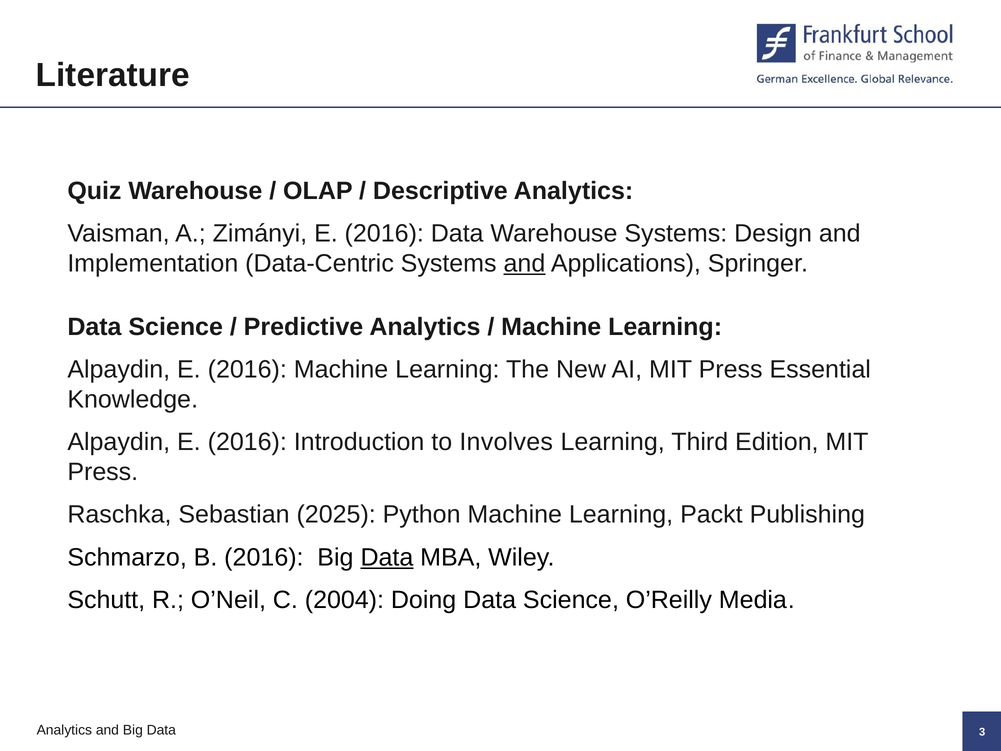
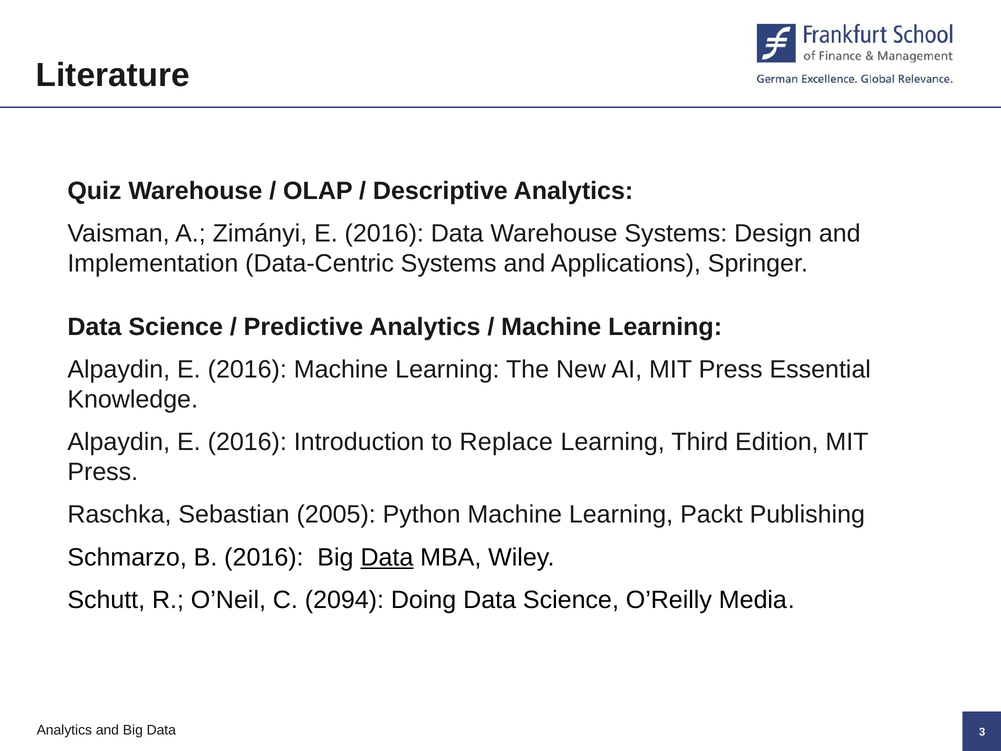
and at (524, 263) underline: present -> none
Involves: Involves -> Replace
2025: 2025 -> 2005
2004: 2004 -> 2094
